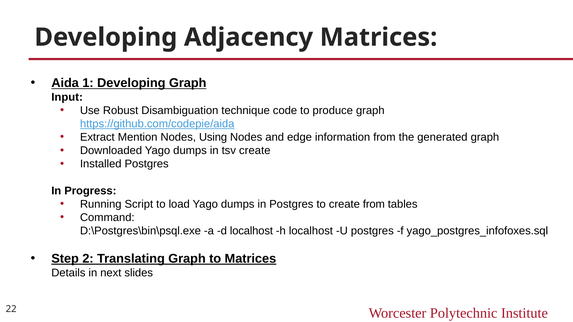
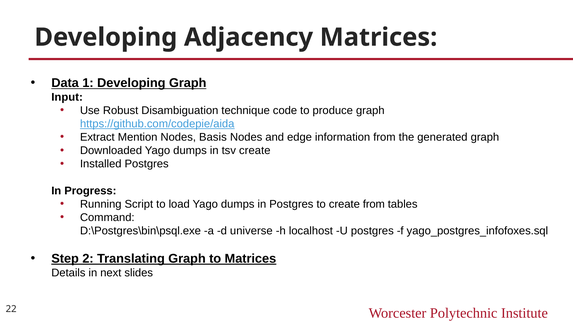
Aida: Aida -> Data
Using: Using -> Basis
d localhost: localhost -> universe
